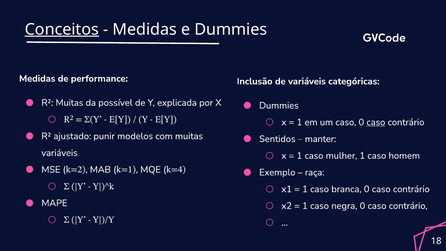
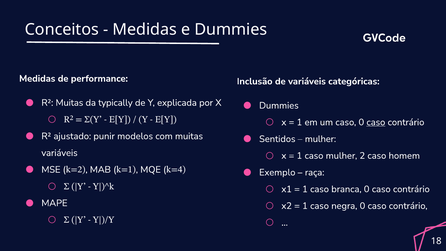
Conceitos underline: present -> none
possível: possível -> typically
manter at (320, 139): manter -> mulher
mulher 1: 1 -> 2
